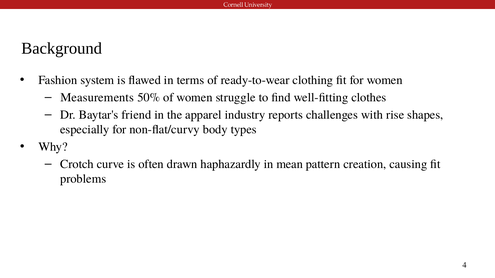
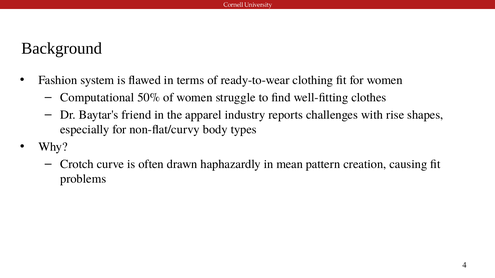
Measurements: Measurements -> Computational
